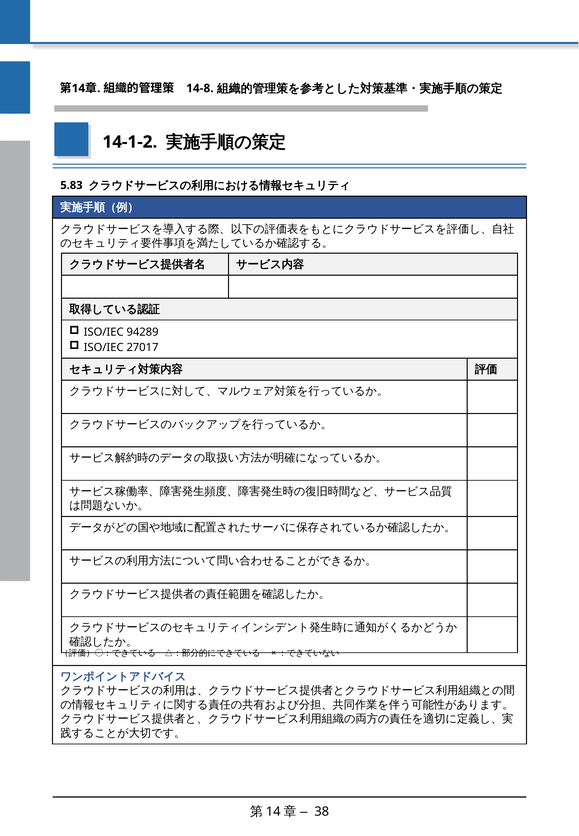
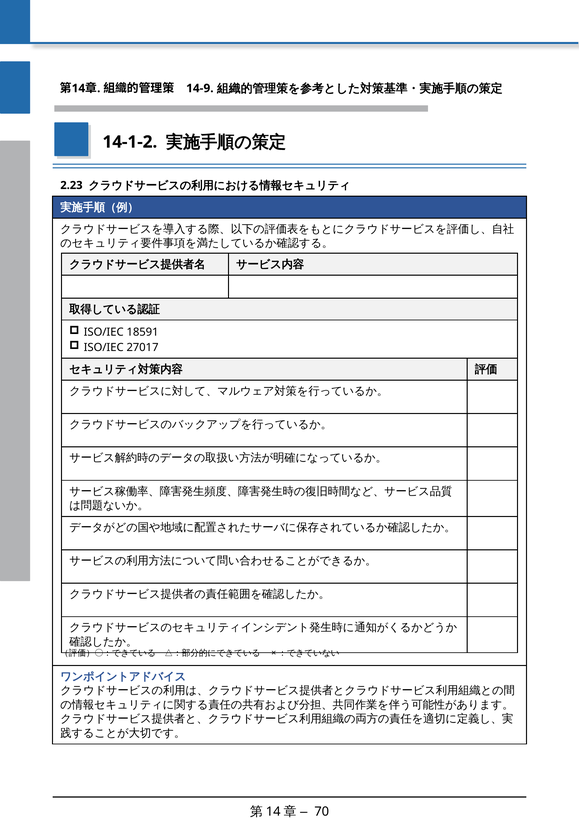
14-8: 14-8 -> 14-9
5.83: 5.83 -> 2.23
94289: 94289 -> 18591
38: 38 -> 70
